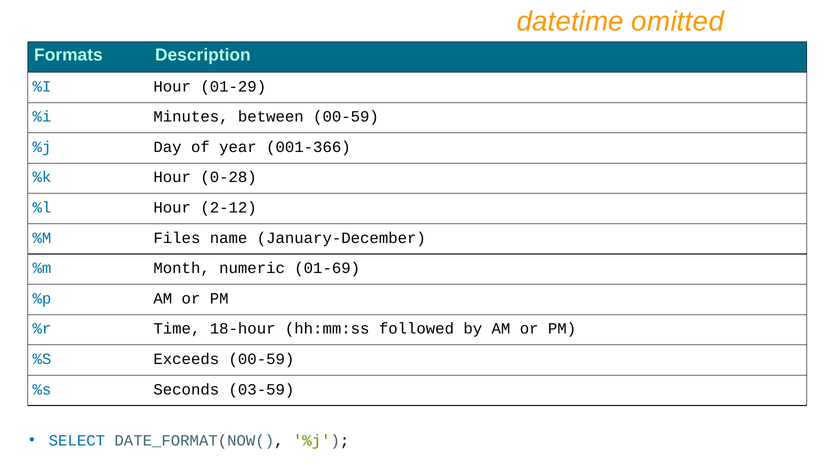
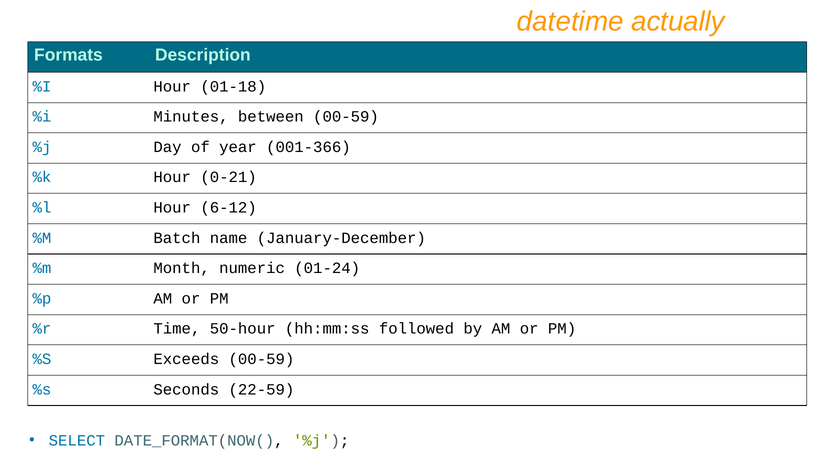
omitted: omitted -> actually
01-29: 01-29 -> 01-18
0-28: 0-28 -> 0-21
2-12: 2-12 -> 6-12
Files: Files -> Batch
01-69: 01-69 -> 01-24
18-hour: 18-hour -> 50-hour
03-59: 03-59 -> 22-59
